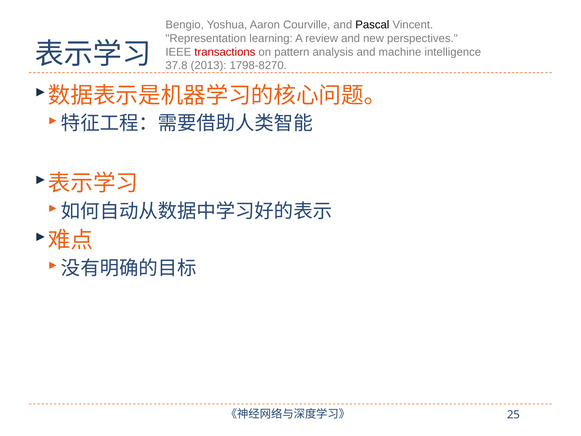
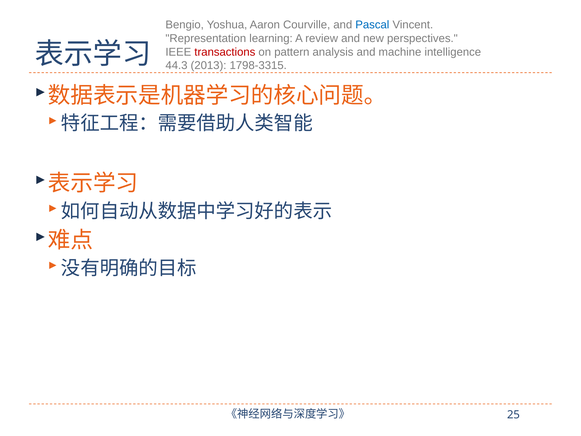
Pascal colour: black -> blue
37.8: 37.8 -> 44.3
1798-8270: 1798-8270 -> 1798-3315
